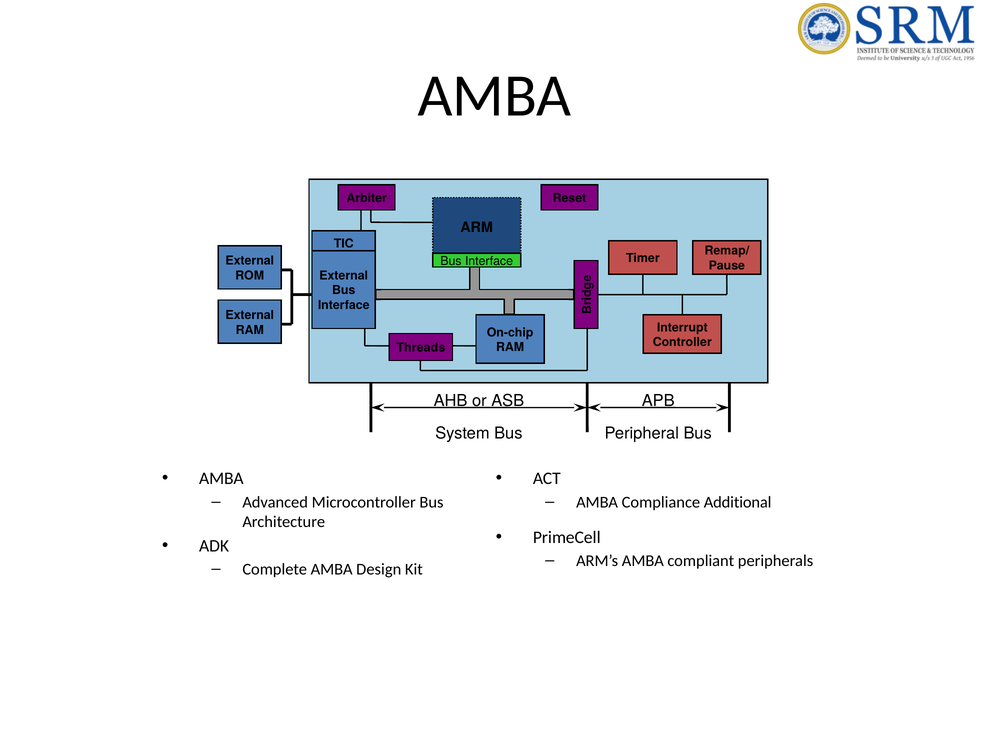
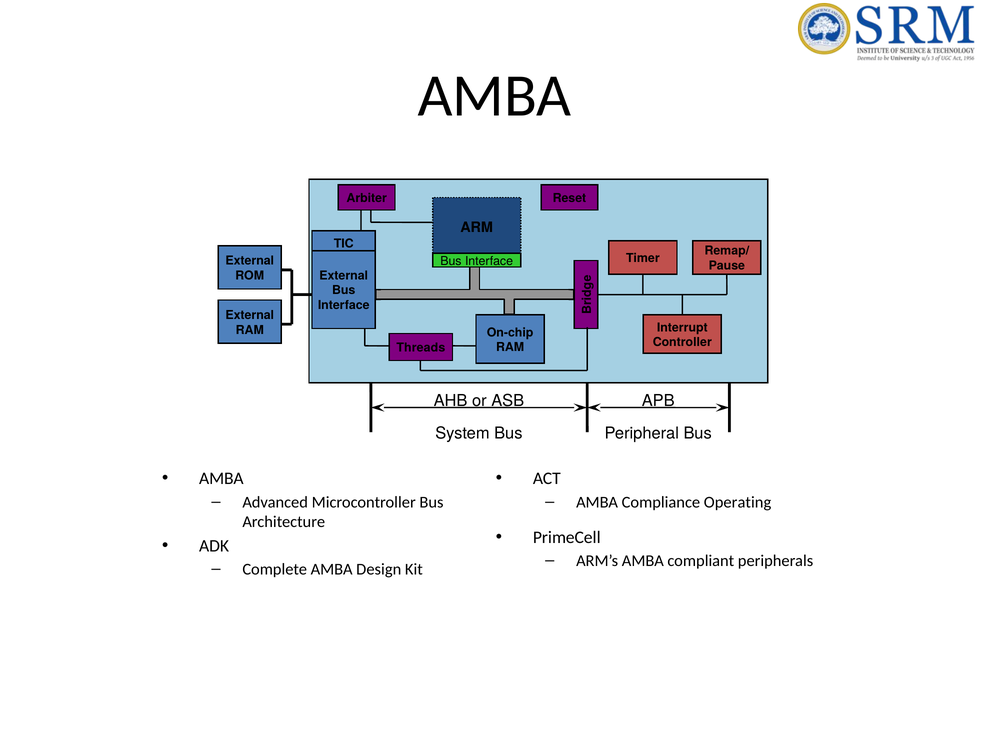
Additional: Additional -> Operating
